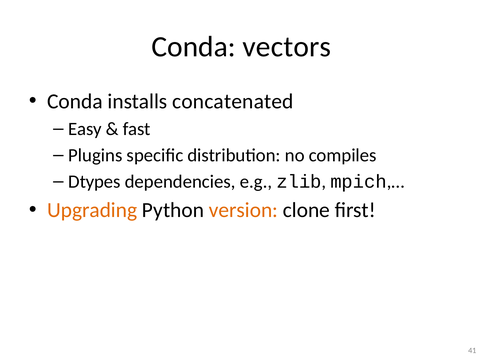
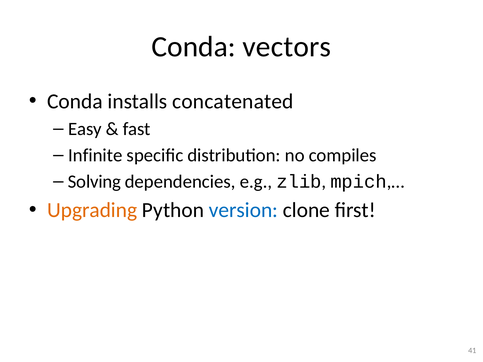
Plugins: Plugins -> Infinite
Dtypes: Dtypes -> Solving
version colour: orange -> blue
